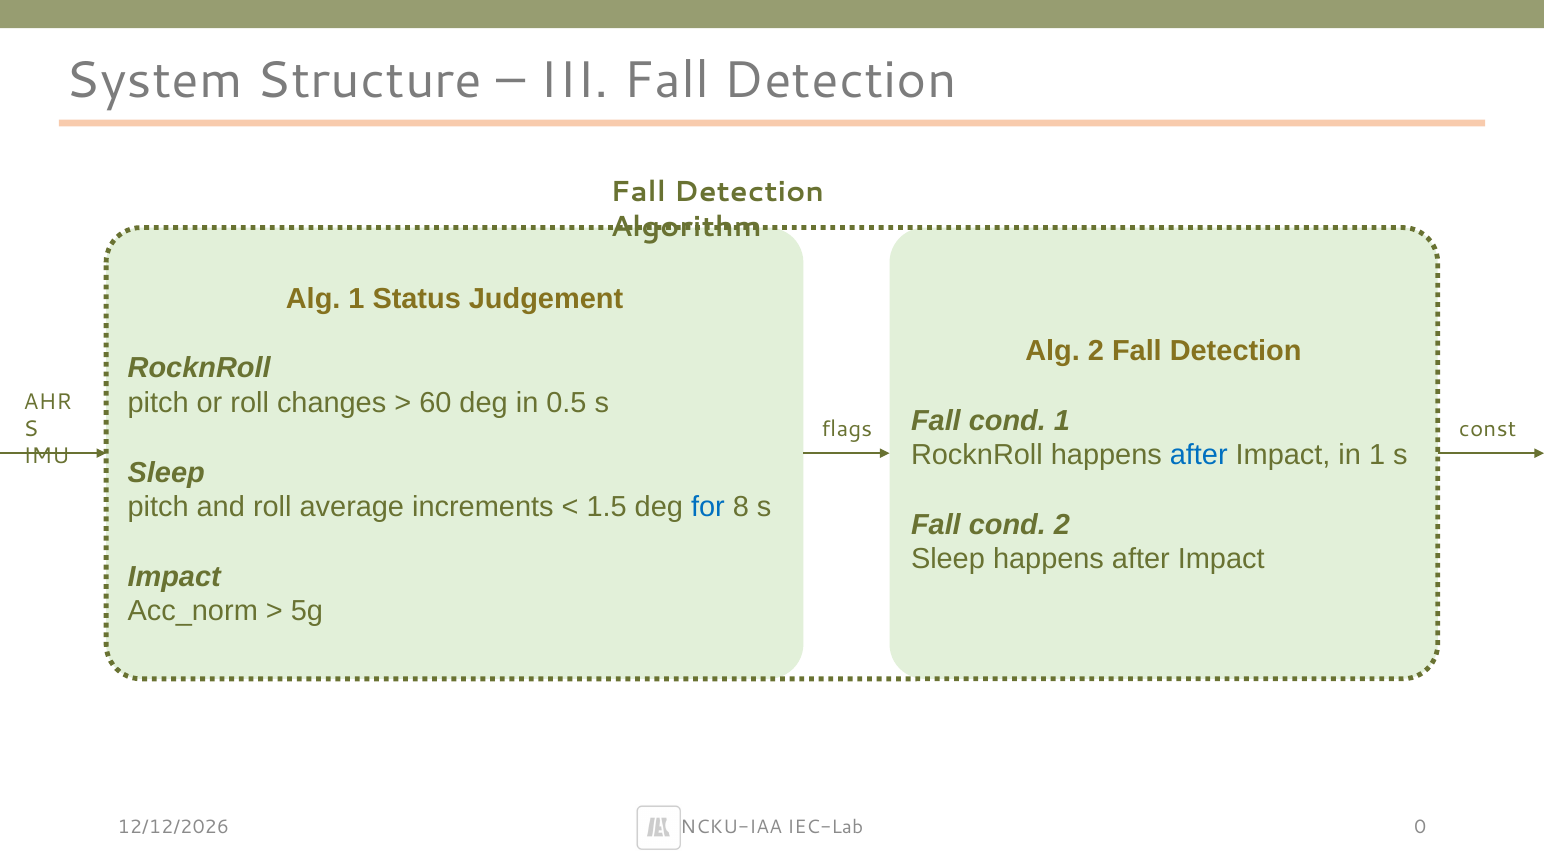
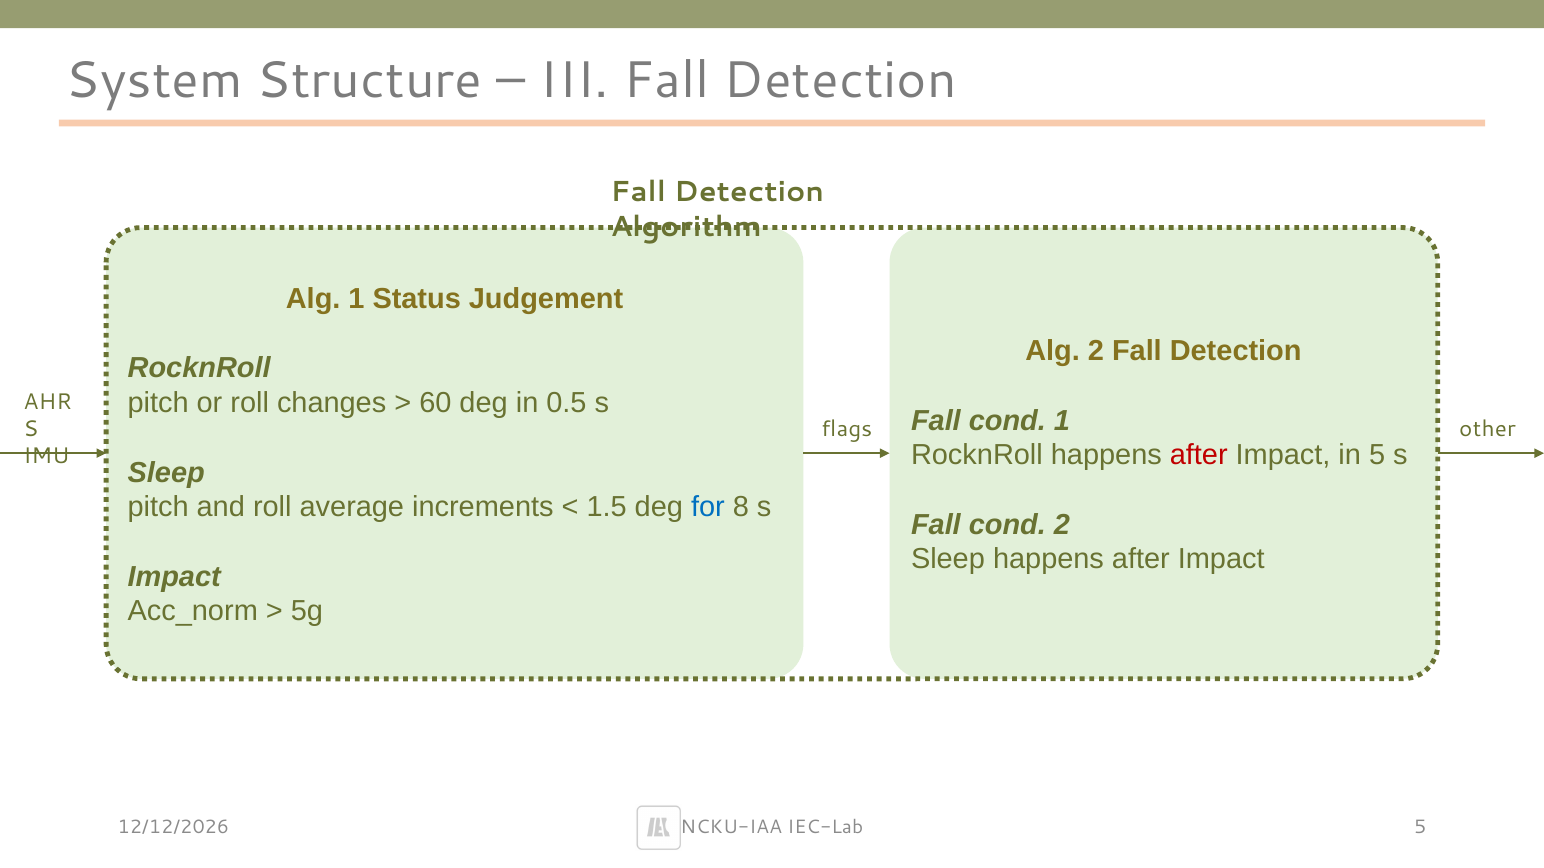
const: const -> other
after at (1199, 455) colour: blue -> red
in 1: 1 -> 5
IEC-Lab 0: 0 -> 5
